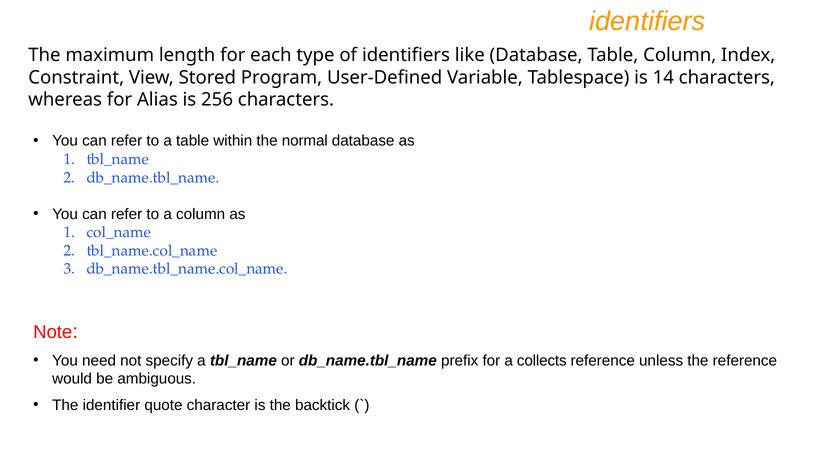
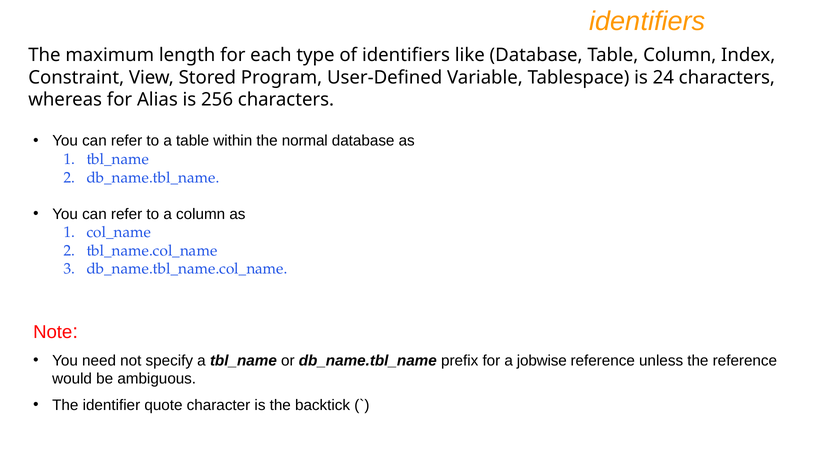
14: 14 -> 24
collects: collects -> jobwise
